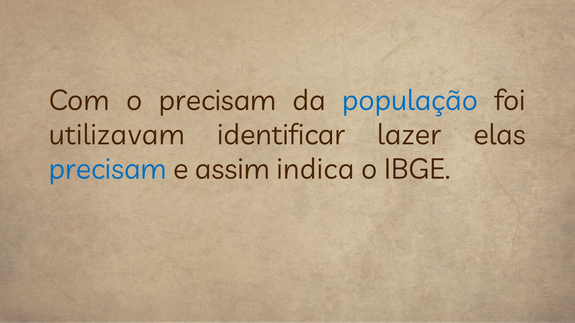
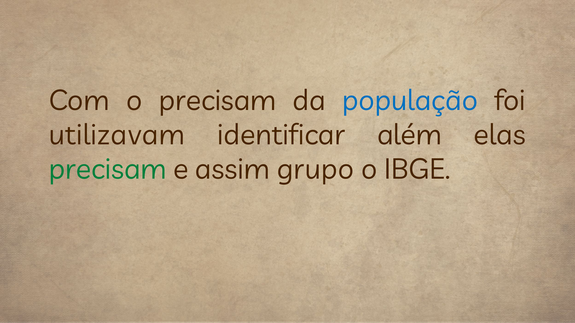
lazer: lazer -> além
precisam at (108, 170) colour: blue -> green
indica: indica -> grupo
